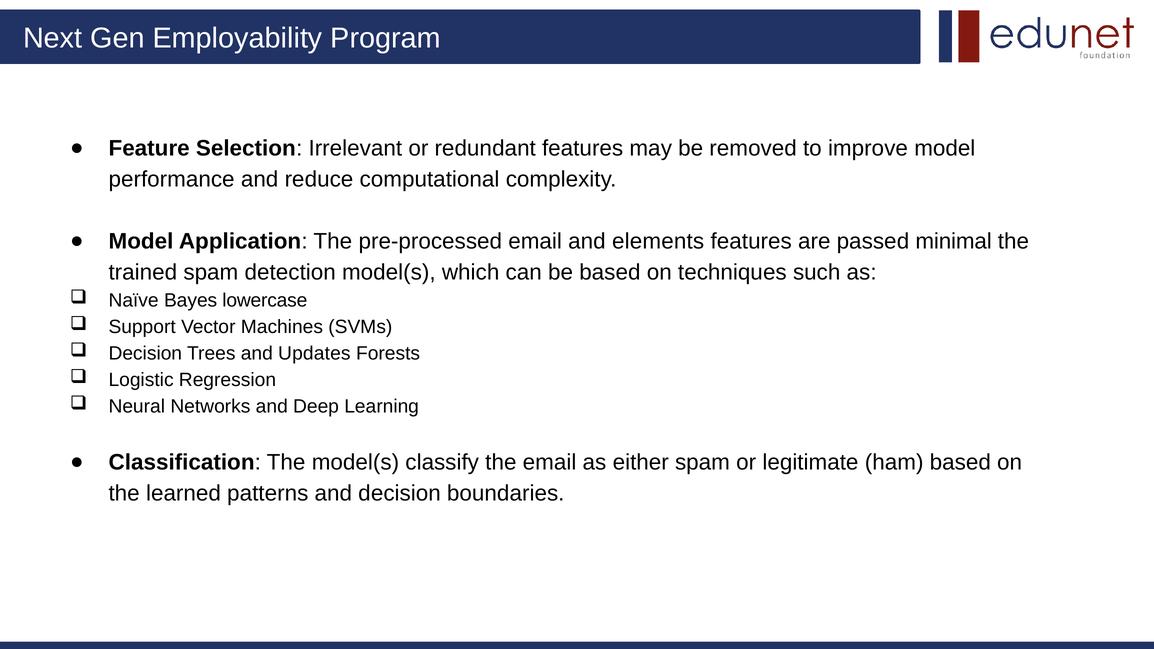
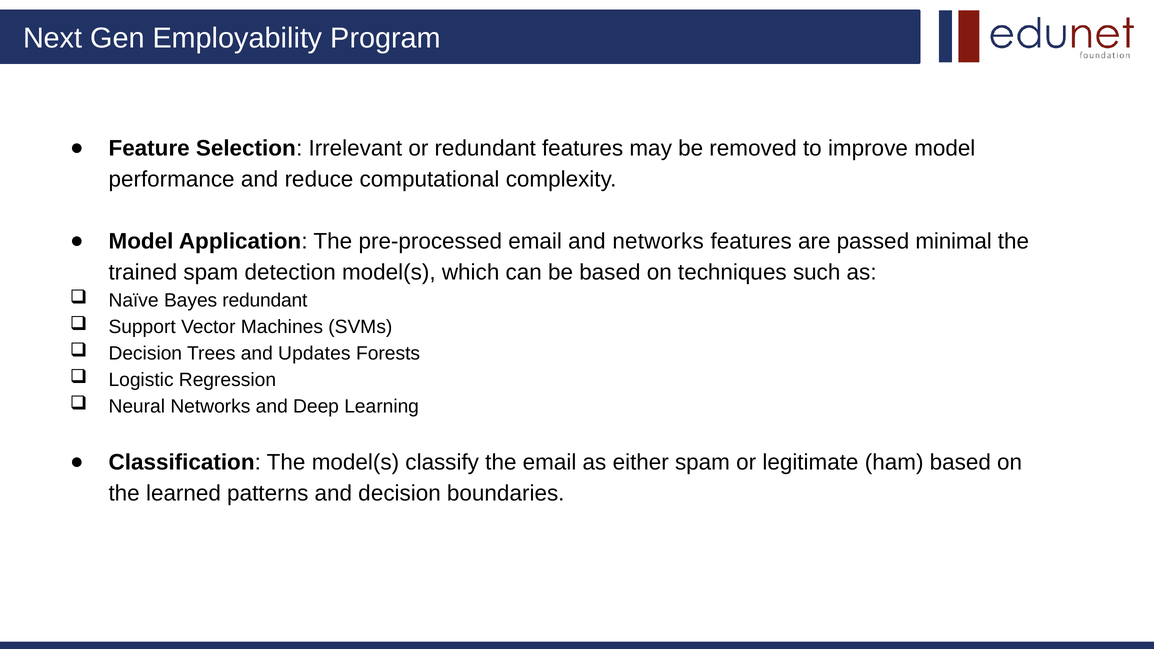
and elements: elements -> networks
Bayes lowercase: lowercase -> redundant
